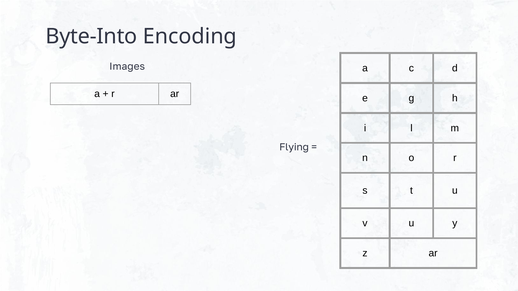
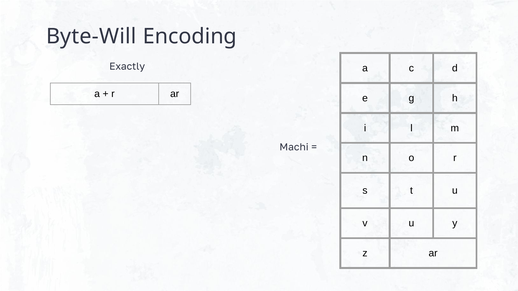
Byte-Into: Byte-Into -> Byte-Will
Images: Images -> Exactly
Flying: Flying -> Machi
